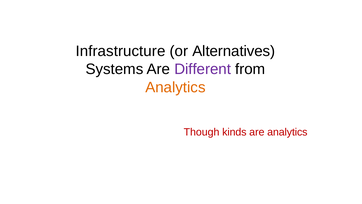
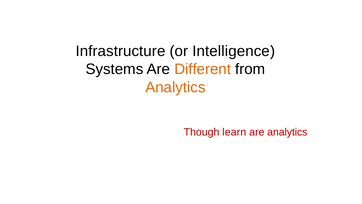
Alternatives: Alternatives -> Intelligence
Different colour: purple -> orange
kinds: kinds -> learn
